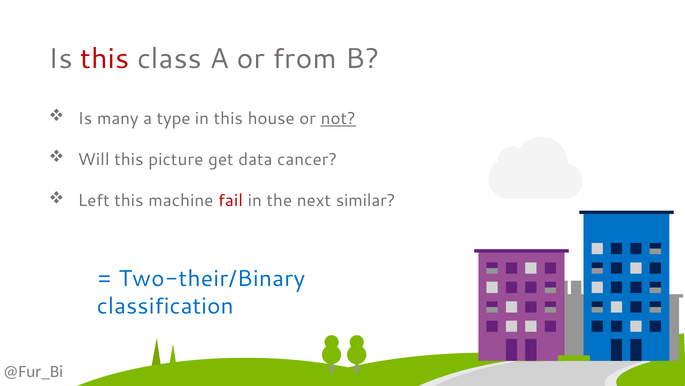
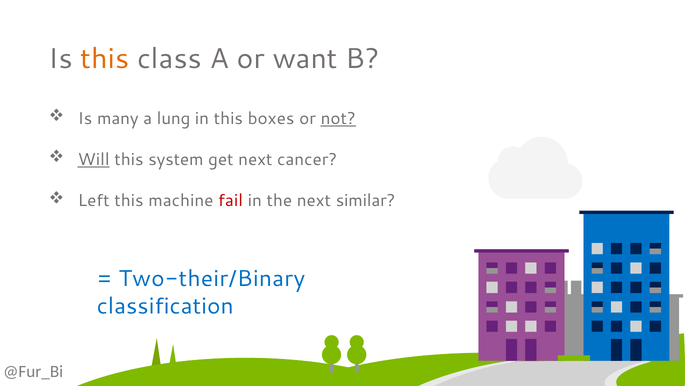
this at (105, 59) colour: red -> orange
from: from -> want
type: type -> lung
house: house -> boxes
Will underline: none -> present
picture: picture -> system
get data: data -> next
